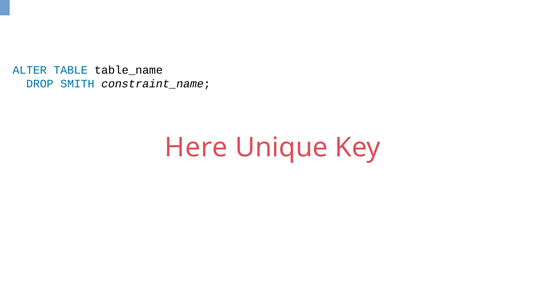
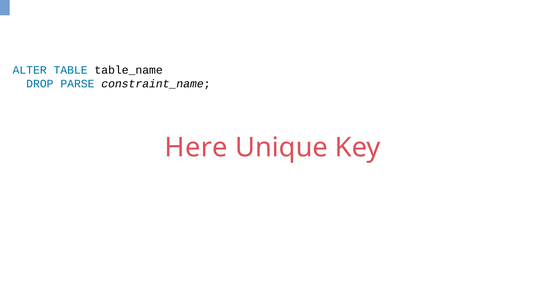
SMITH: SMITH -> PARSE
